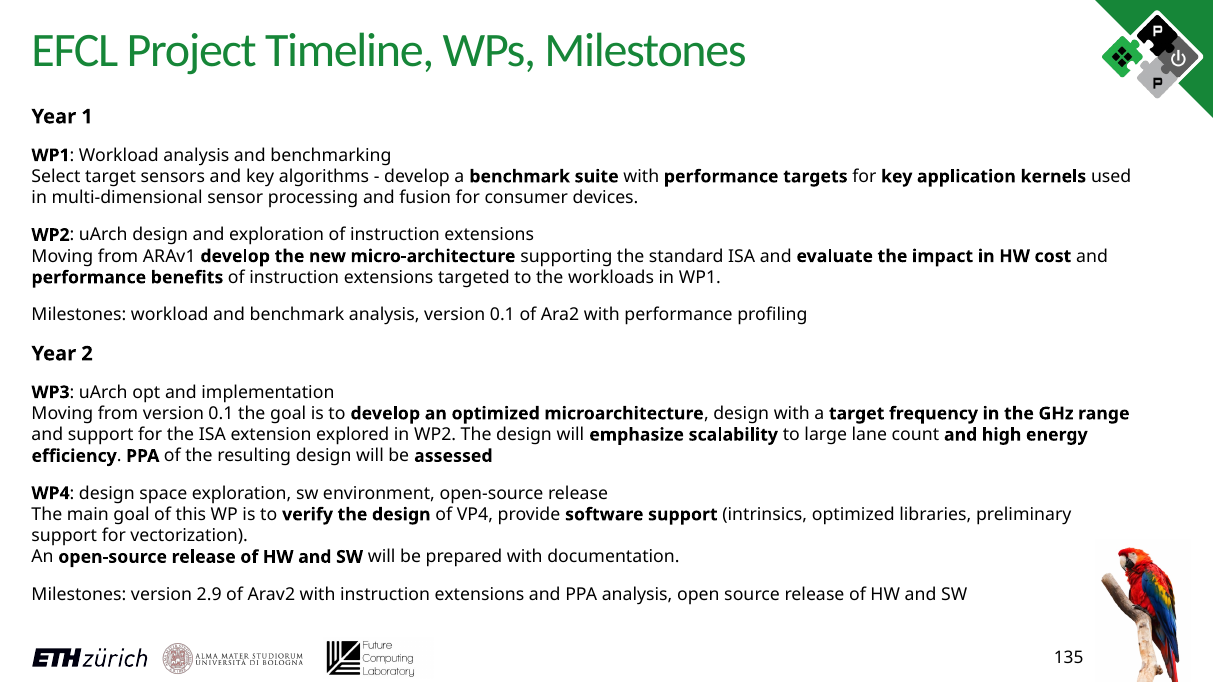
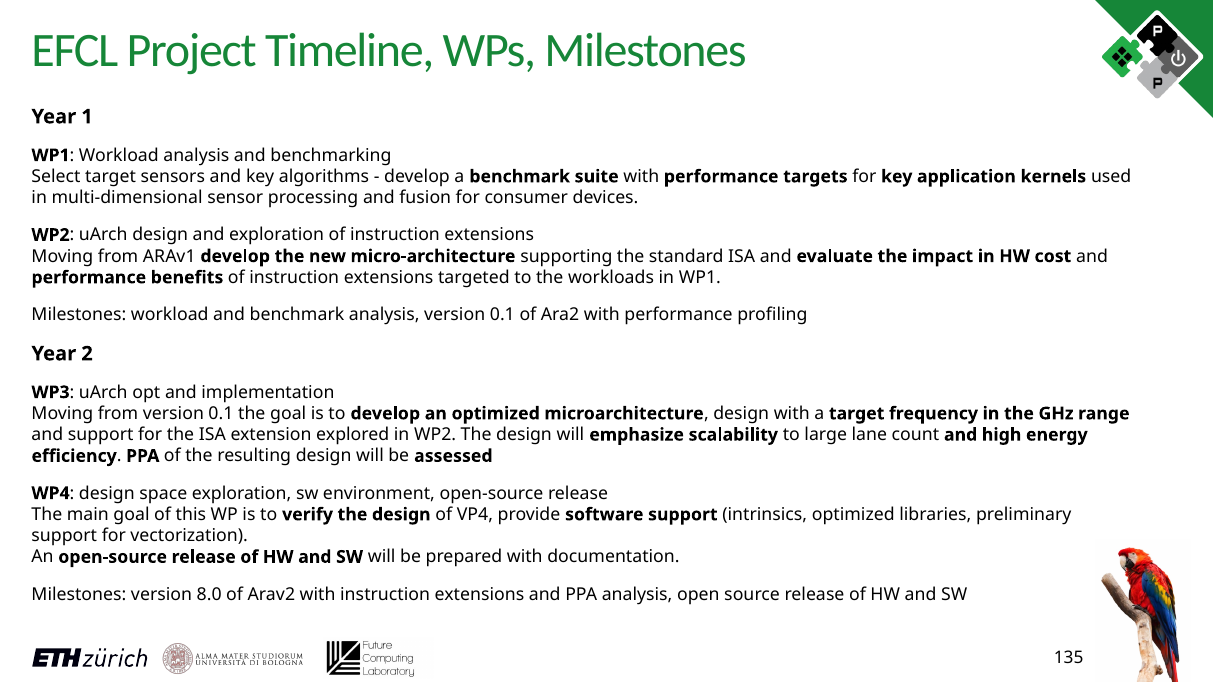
2.9: 2.9 -> 8.0
